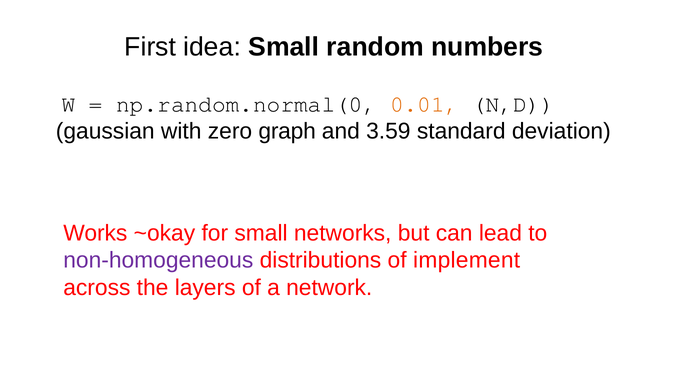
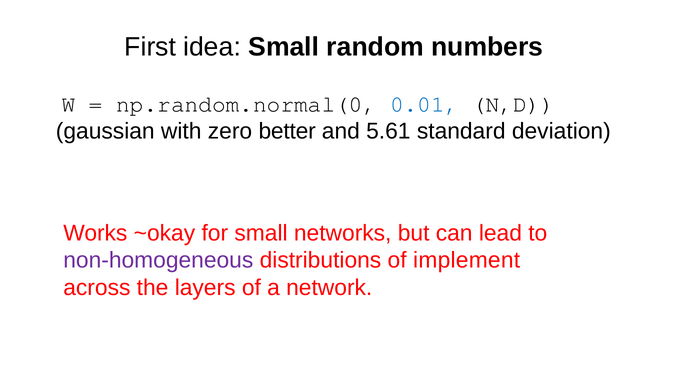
0.01 colour: orange -> blue
graph: graph -> better
3.59: 3.59 -> 5.61
